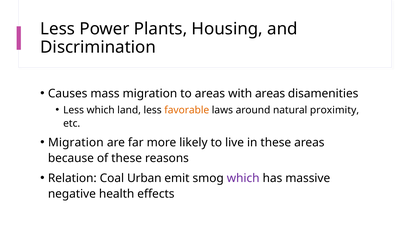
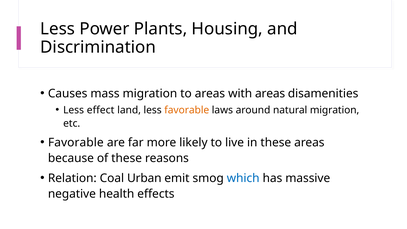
Less which: which -> effect
natural proximity: proximity -> migration
Migration at (76, 142): Migration -> Favorable
which at (243, 178) colour: purple -> blue
